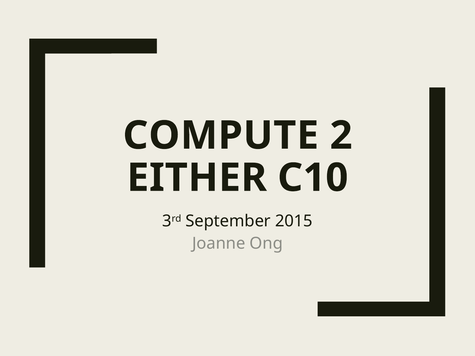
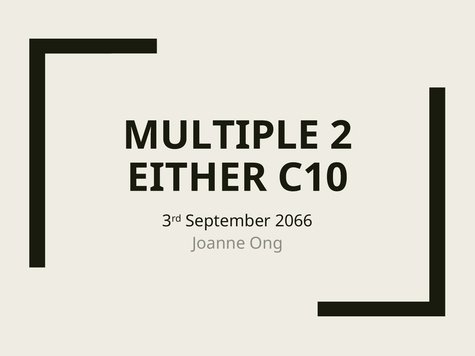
COMPUTE: COMPUTE -> MULTIPLE
2015: 2015 -> 2066
